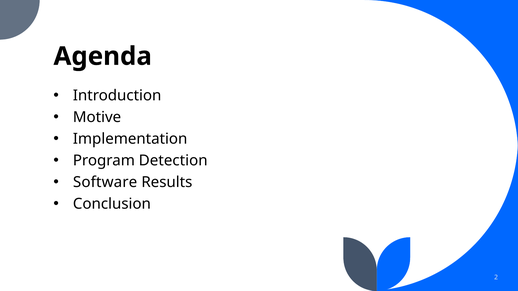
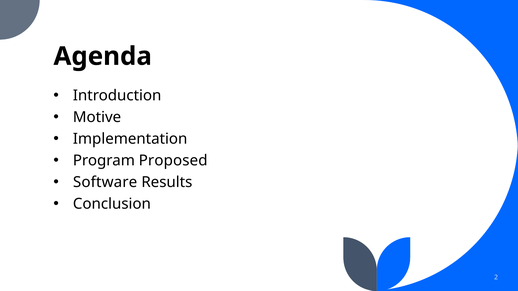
Detection: Detection -> Proposed
